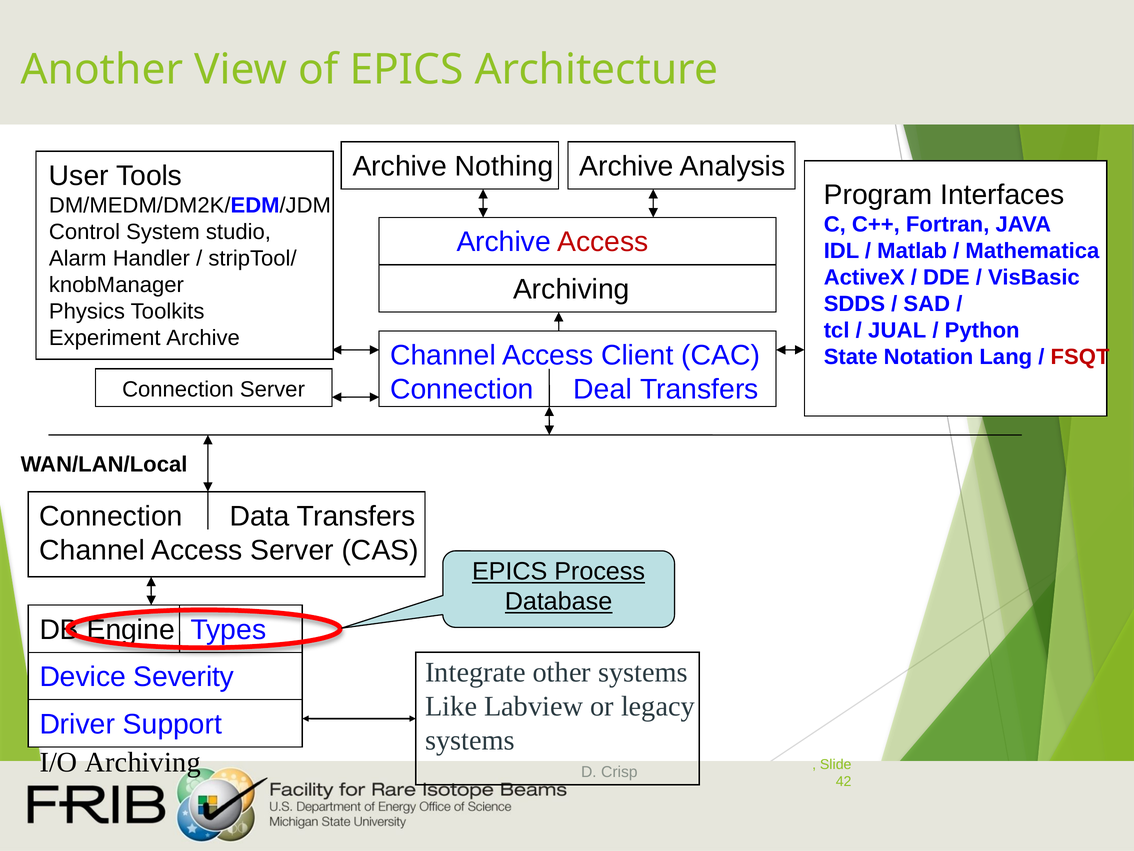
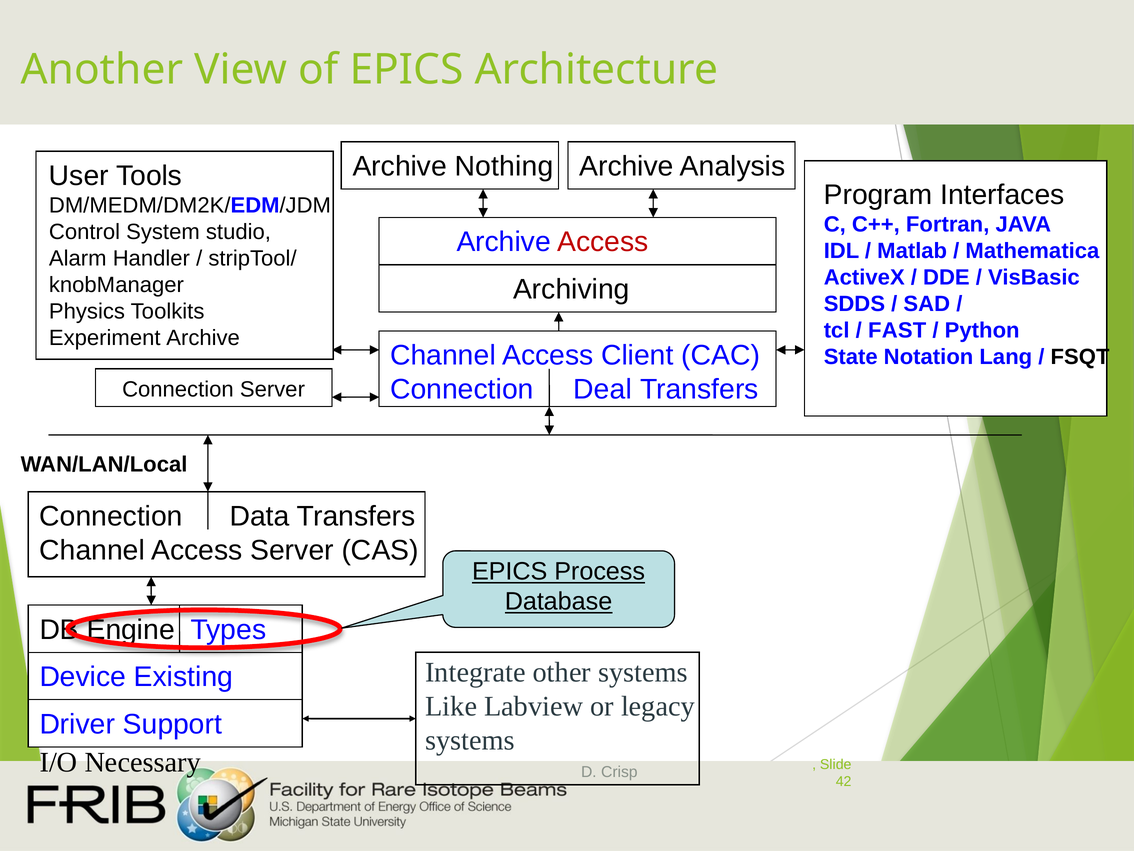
JUAL: JUAL -> FAST
FSQT colour: red -> black
Severity: Severity -> Existing
I/O Archiving: Archiving -> Necessary
